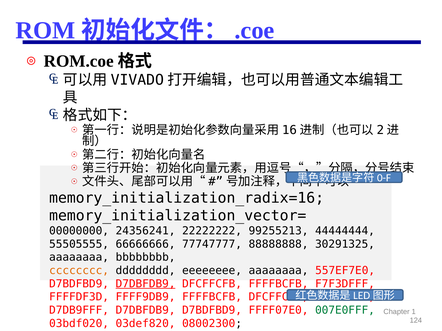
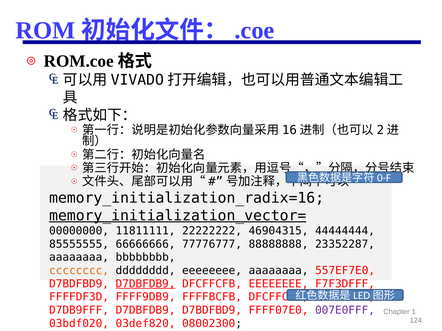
memory_initialization_vector= underline: none -> present
24356241: 24356241 -> 11811111
99255213: 99255213 -> 46904315
55505555: 55505555 -> 85555555
77747777: 77747777 -> 77776777
30291325: 30291325 -> 23352287
DFCFFCFB FFFFBCFB: FFFFBCFB -> EEEEEEEE
007E0FFF colour: green -> purple
